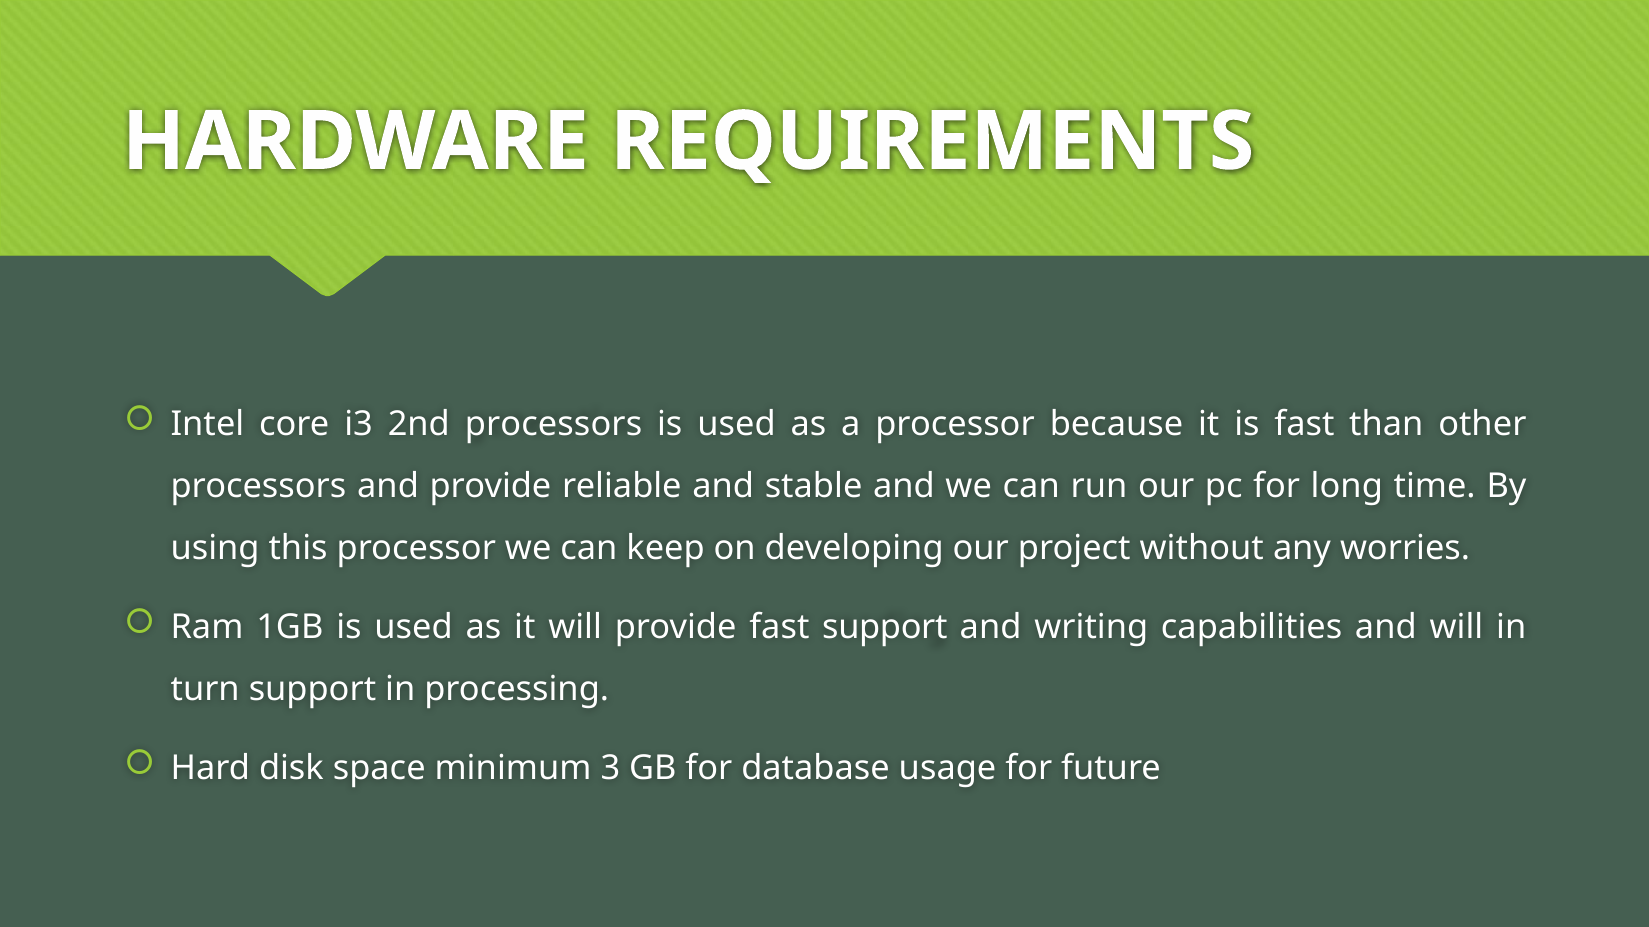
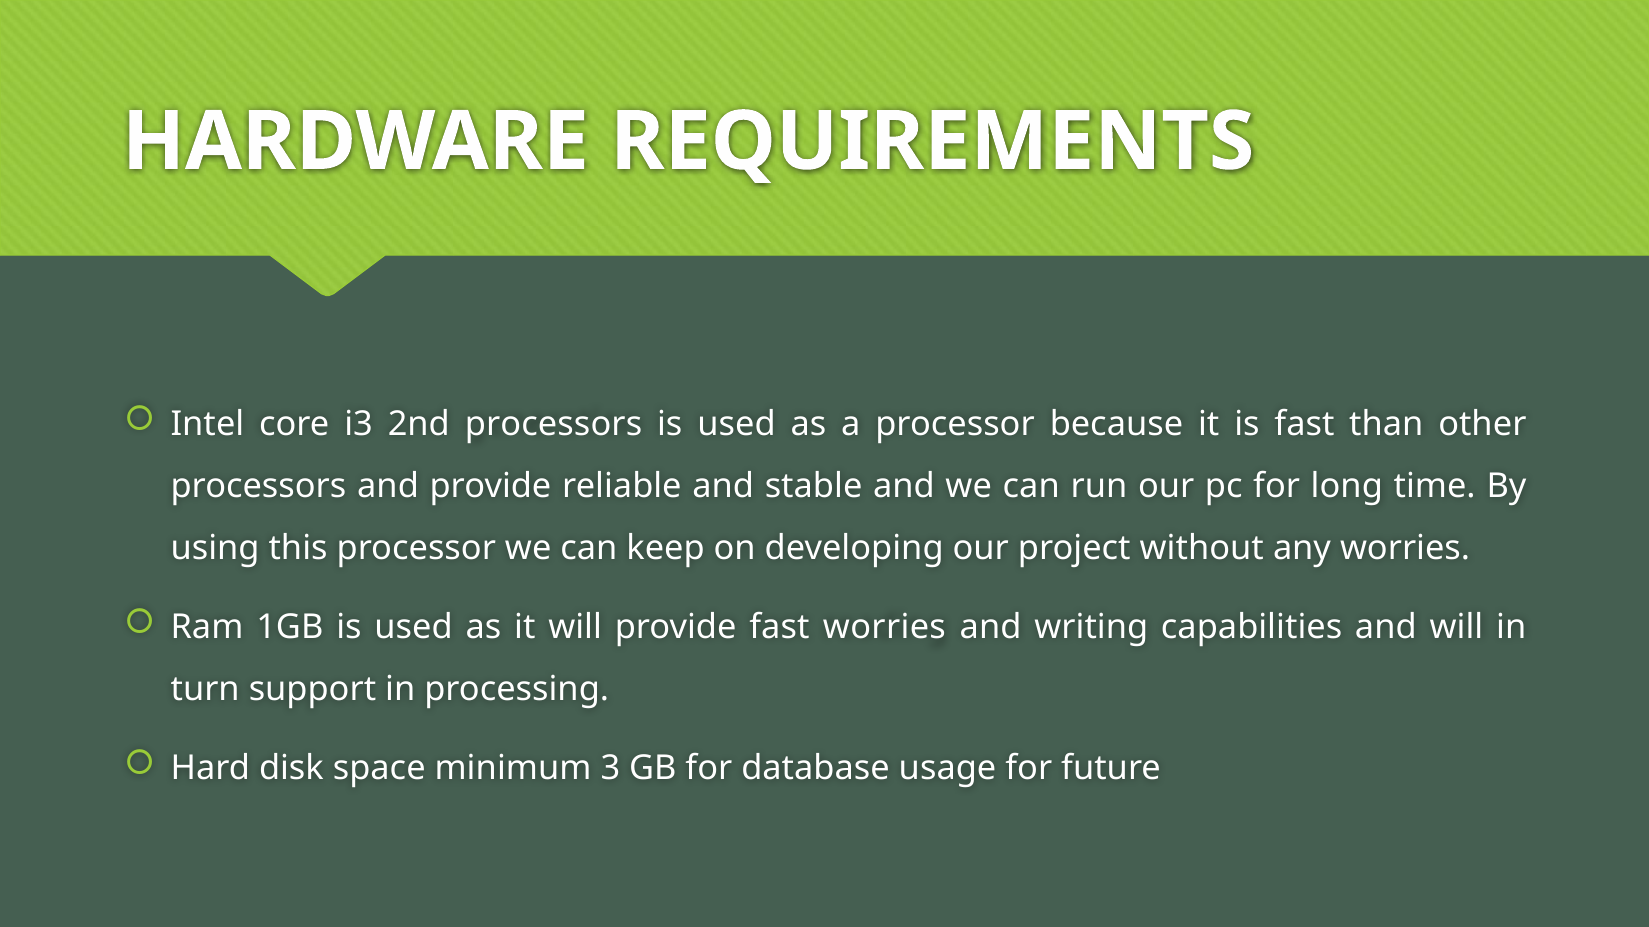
fast support: support -> worries
